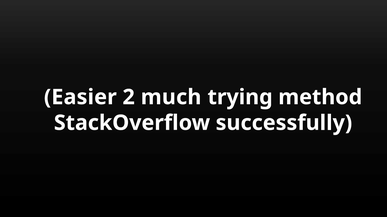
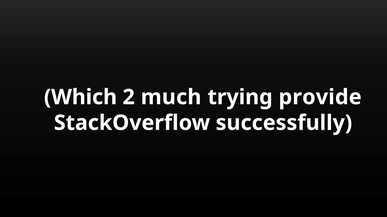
Easier: Easier -> Which
method: method -> provide
